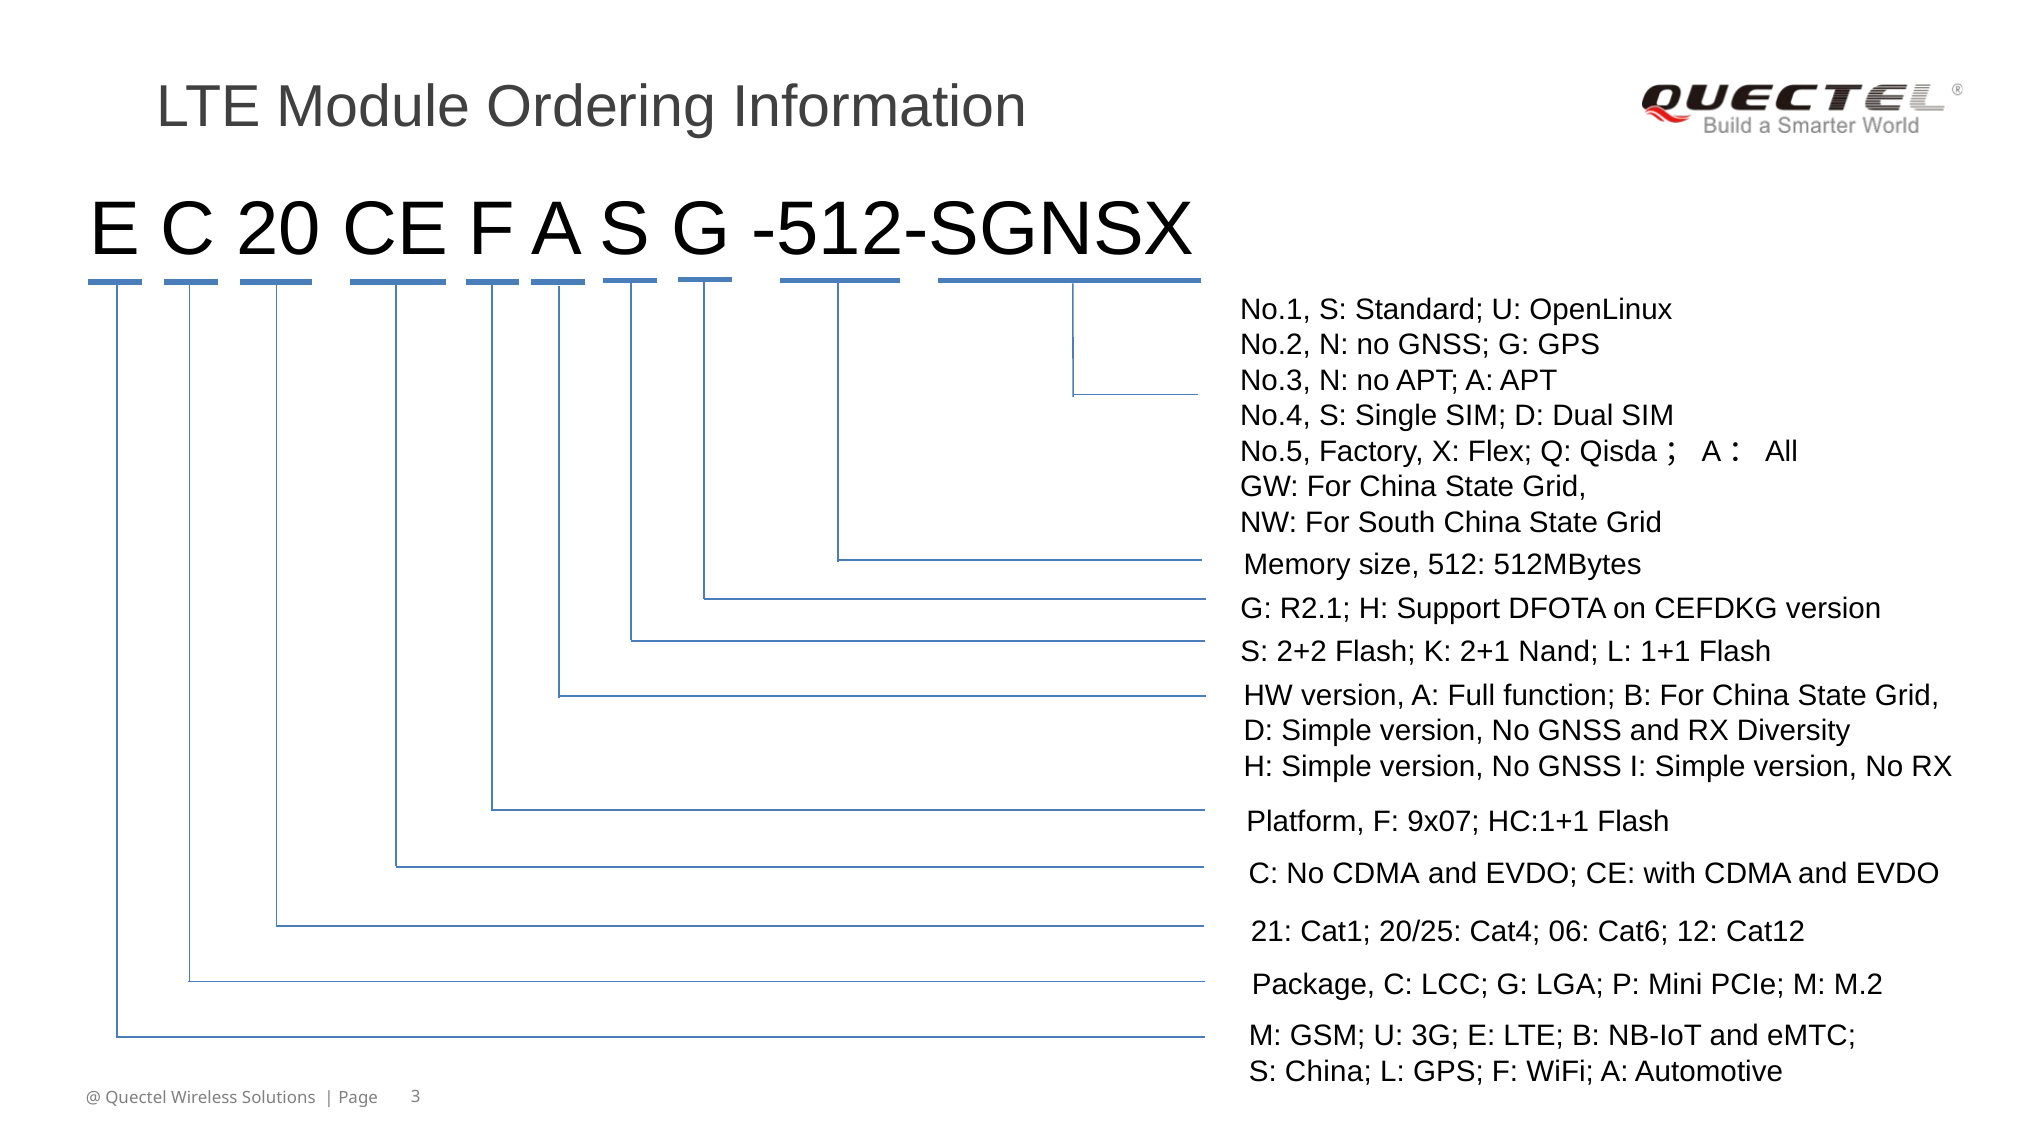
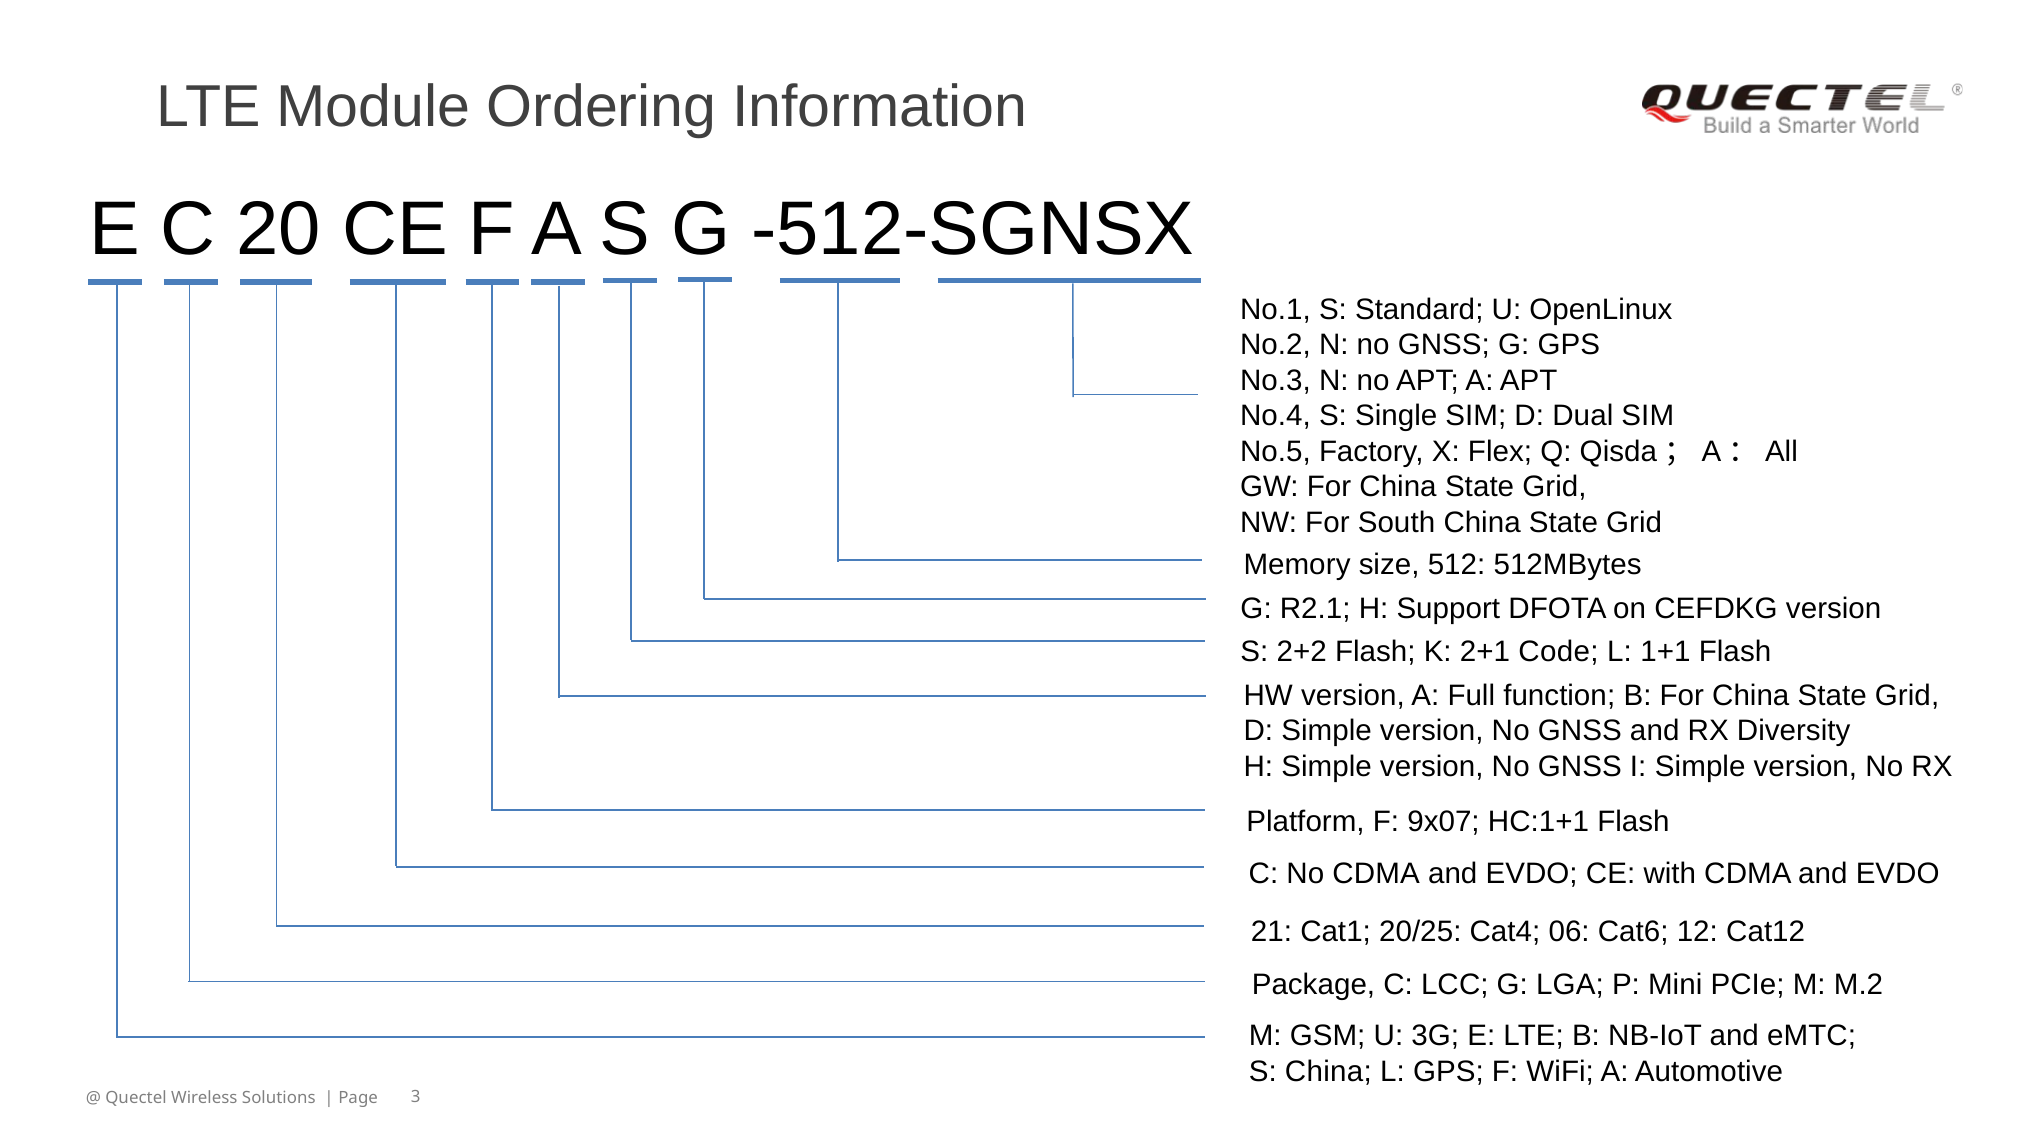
Nand: Nand -> Code
